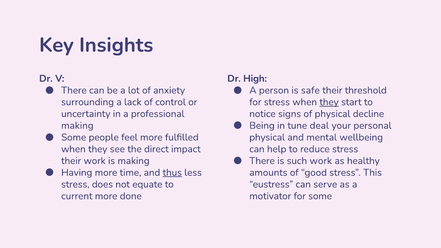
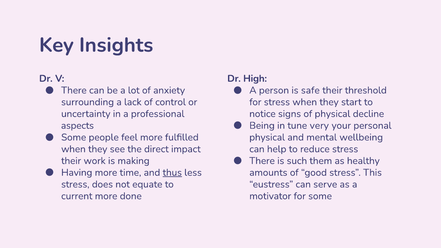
they at (329, 102) underline: present -> none
deal: deal -> very
making at (77, 126): making -> aspects
such work: work -> them
